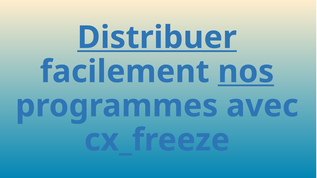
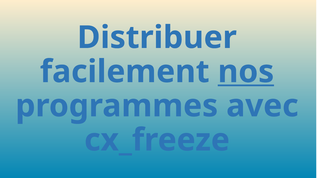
Distribuer underline: present -> none
